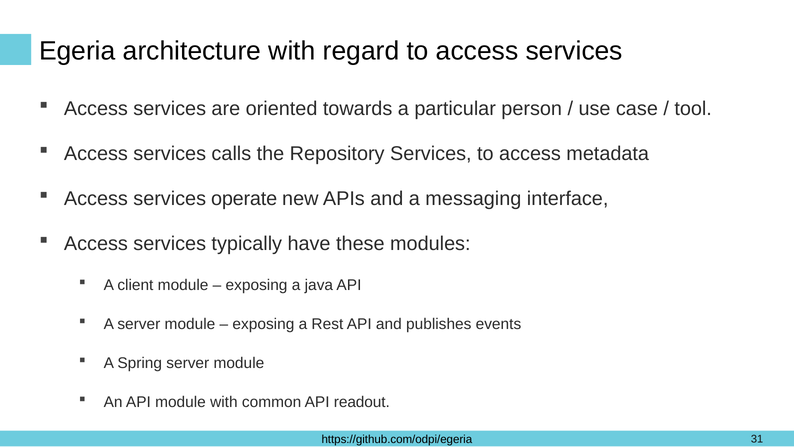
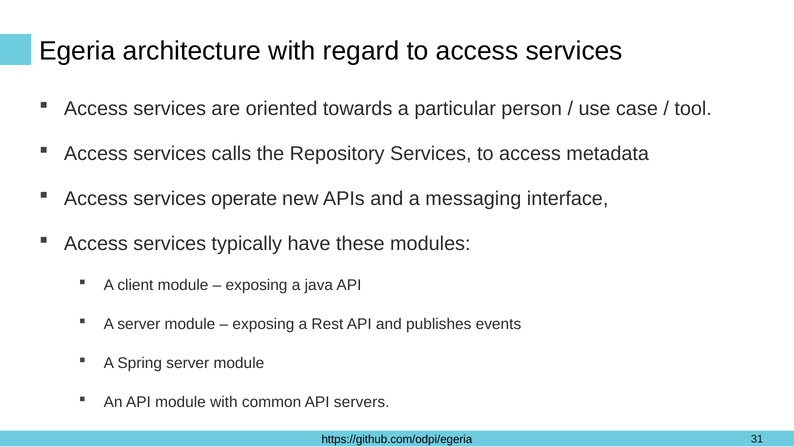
readout: readout -> servers
